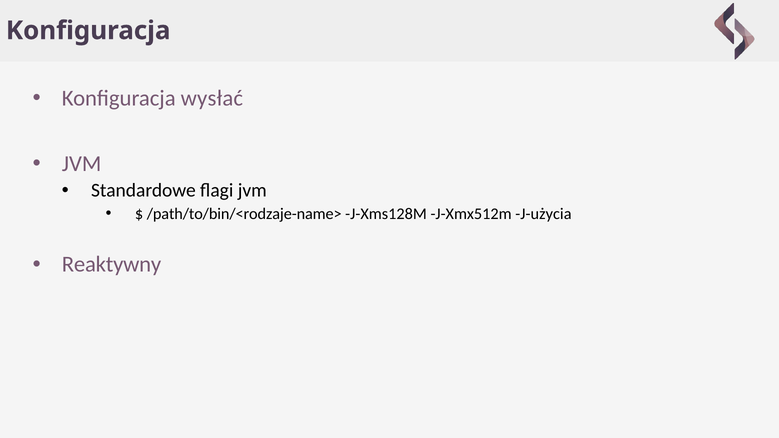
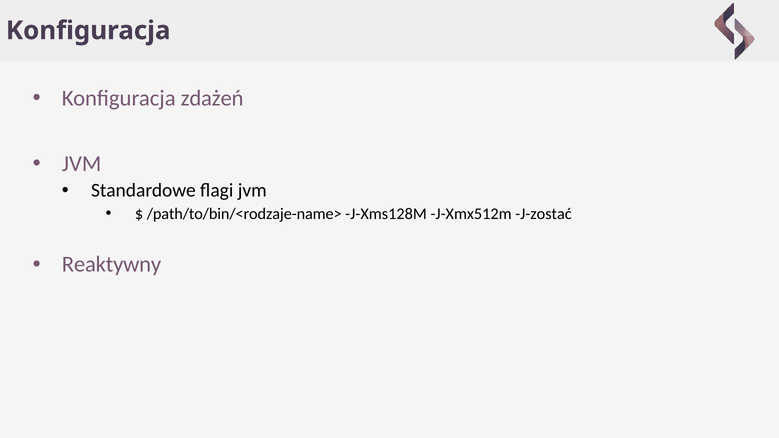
wysłać: wysłać -> zdażeń
J-użycia: J-użycia -> J-zostać
